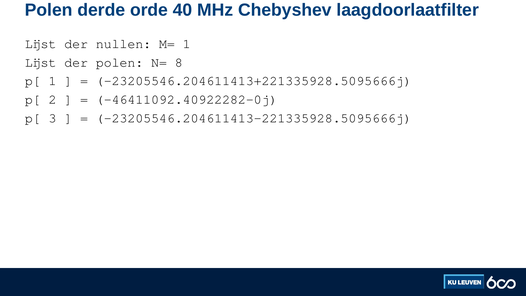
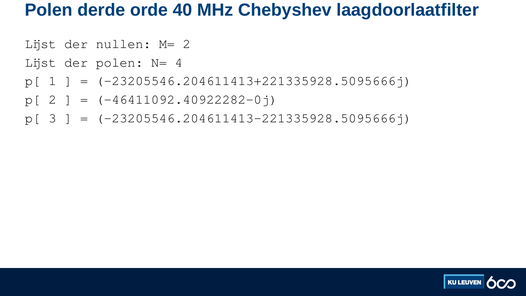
M= 1: 1 -> 2
8: 8 -> 4
